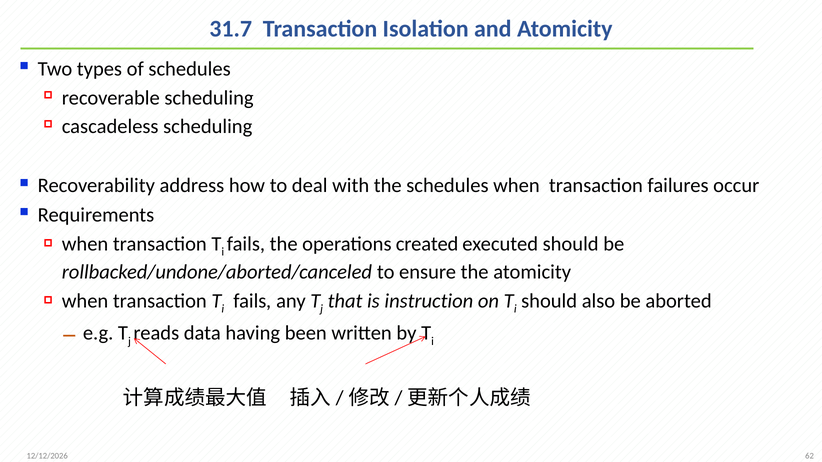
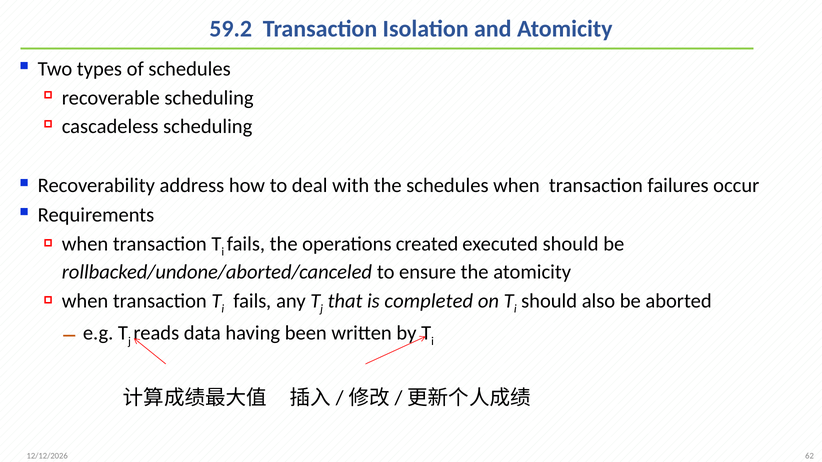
31.7: 31.7 -> 59.2
instruction: instruction -> completed
